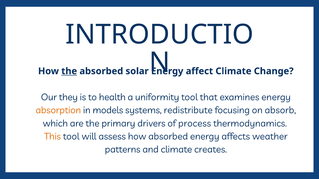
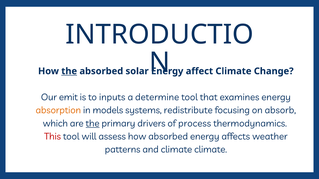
they: they -> emit
health: health -> inputs
uniformity: uniformity -> determine
the at (93, 124) underline: none -> present
This colour: orange -> red
climate creates: creates -> climate
